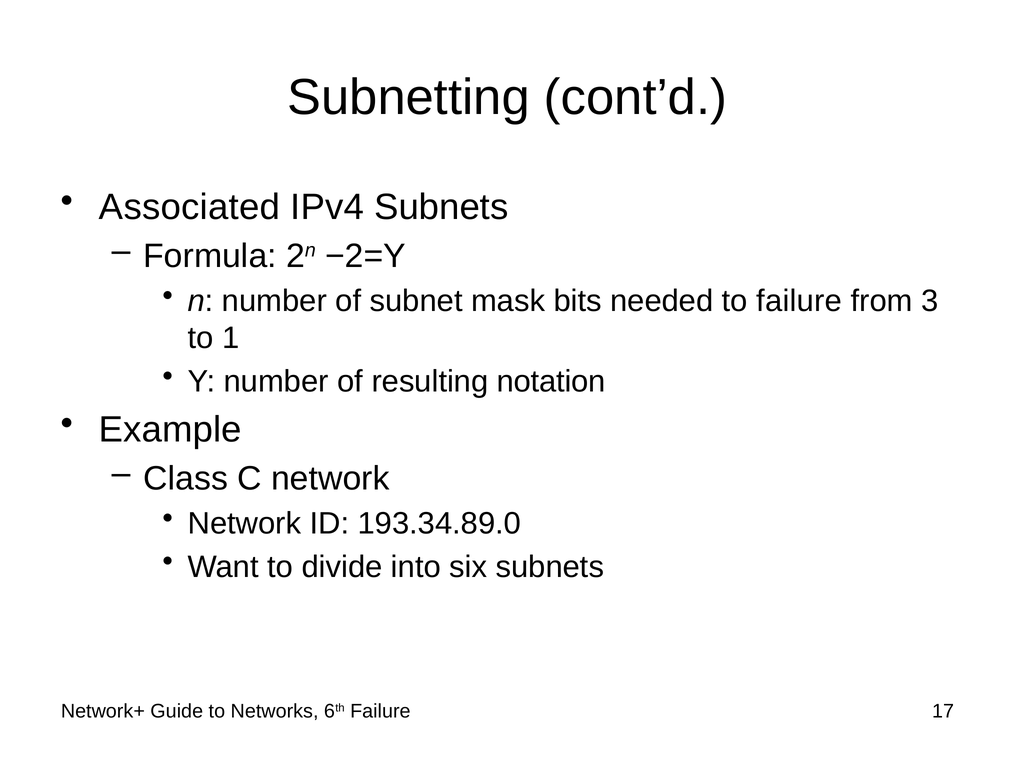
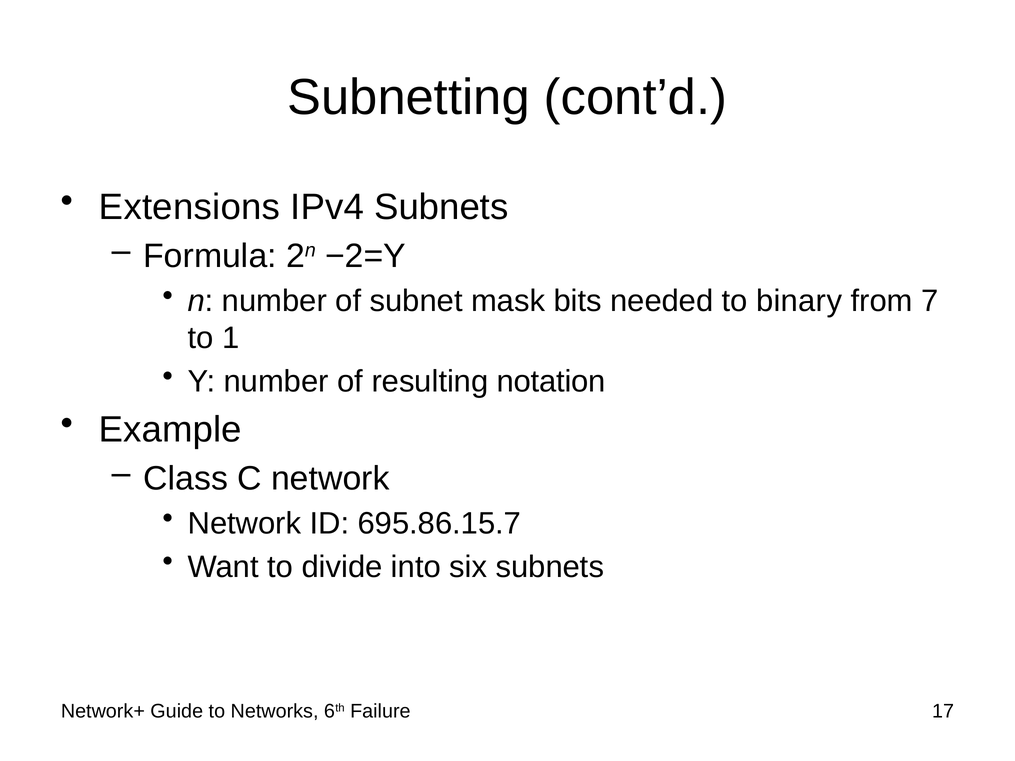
Associated: Associated -> Extensions
to failure: failure -> binary
3: 3 -> 7
193.34.89.0: 193.34.89.0 -> 695.86.15.7
